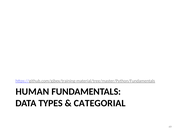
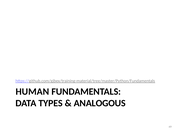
CATEGORIAL: CATEGORIAL -> ANALOGOUS
